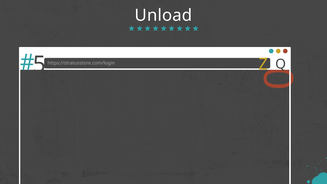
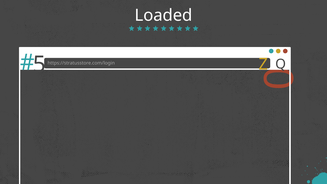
Unload: Unload -> Loaded
